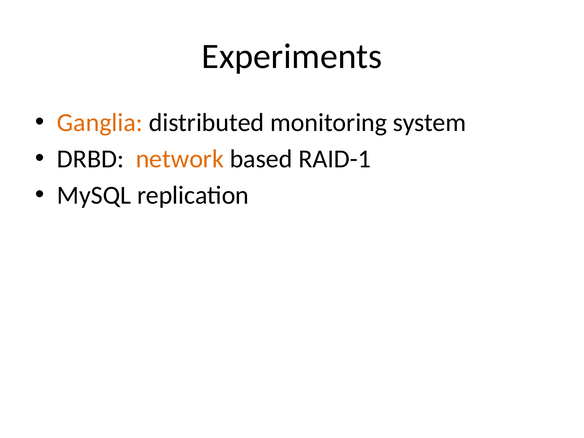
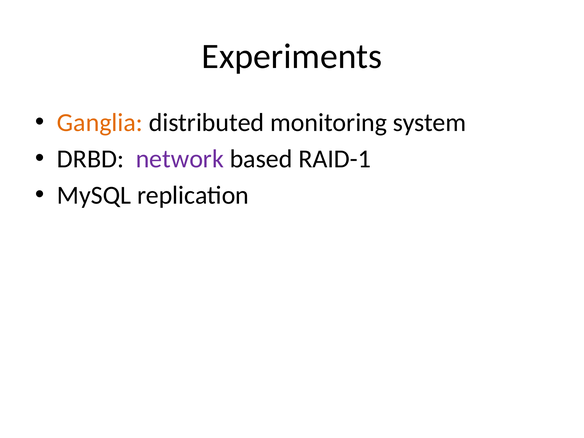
network colour: orange -> purple
